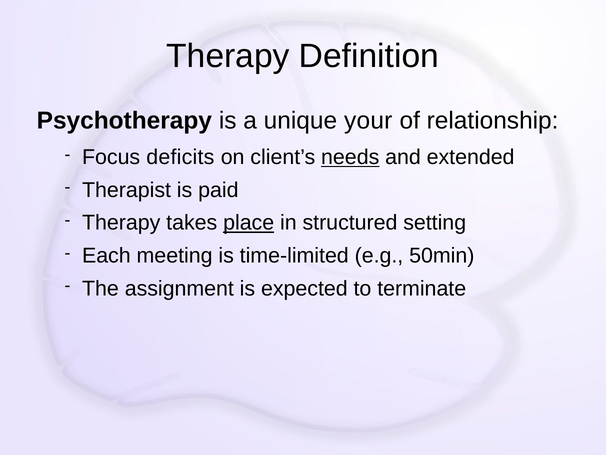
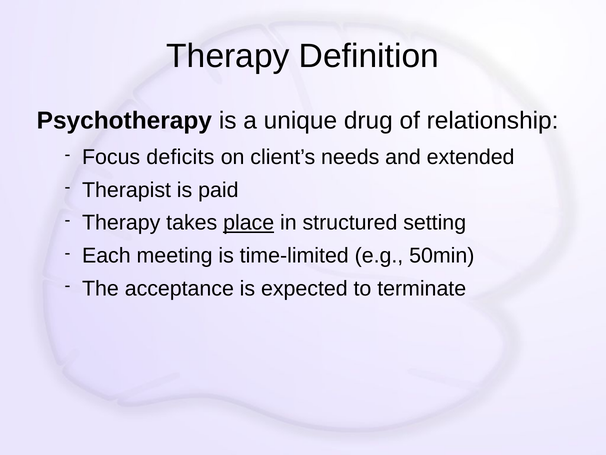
your: your -> drug
needs underline: present -> none
assignment: assignment -> acceptance
